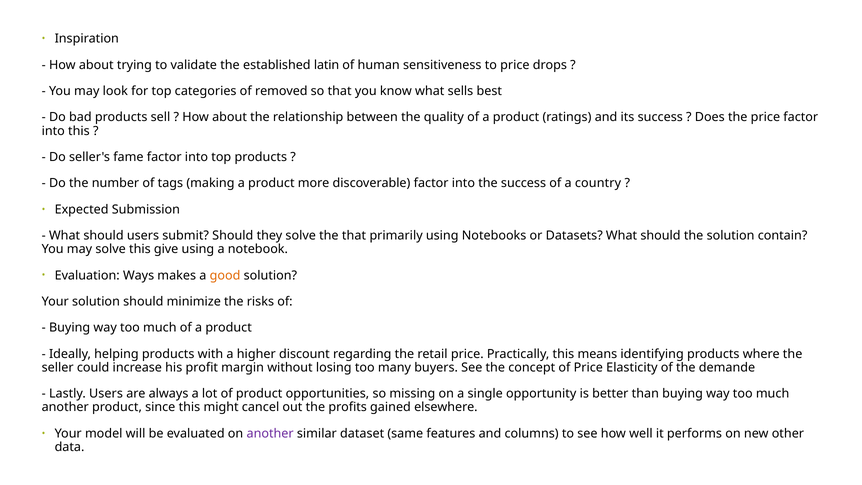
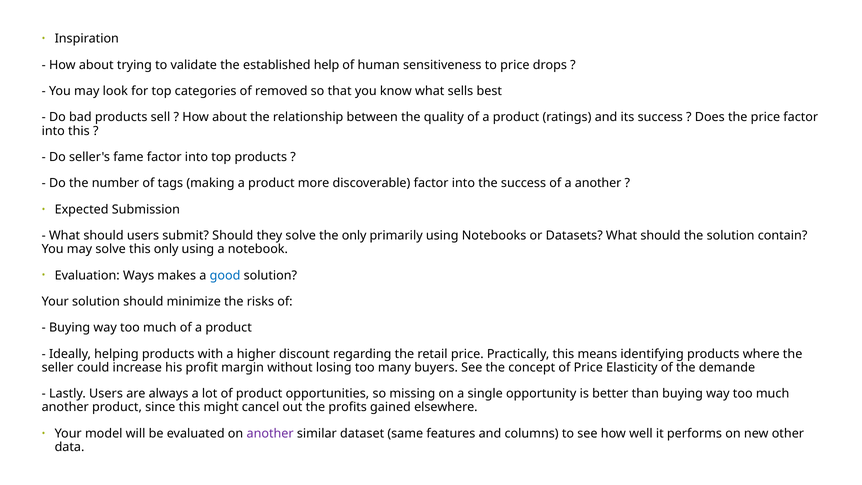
latin: latin -> help
a country: country -> another
the that: that -> only
this give: give -> only
good colour: orange -> blue
